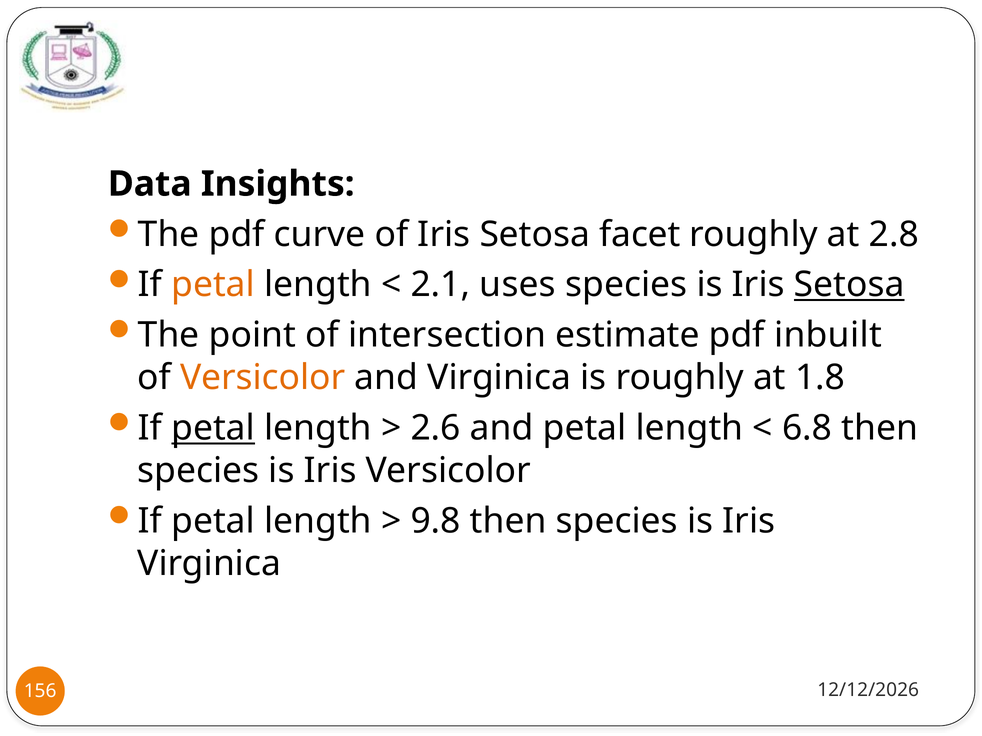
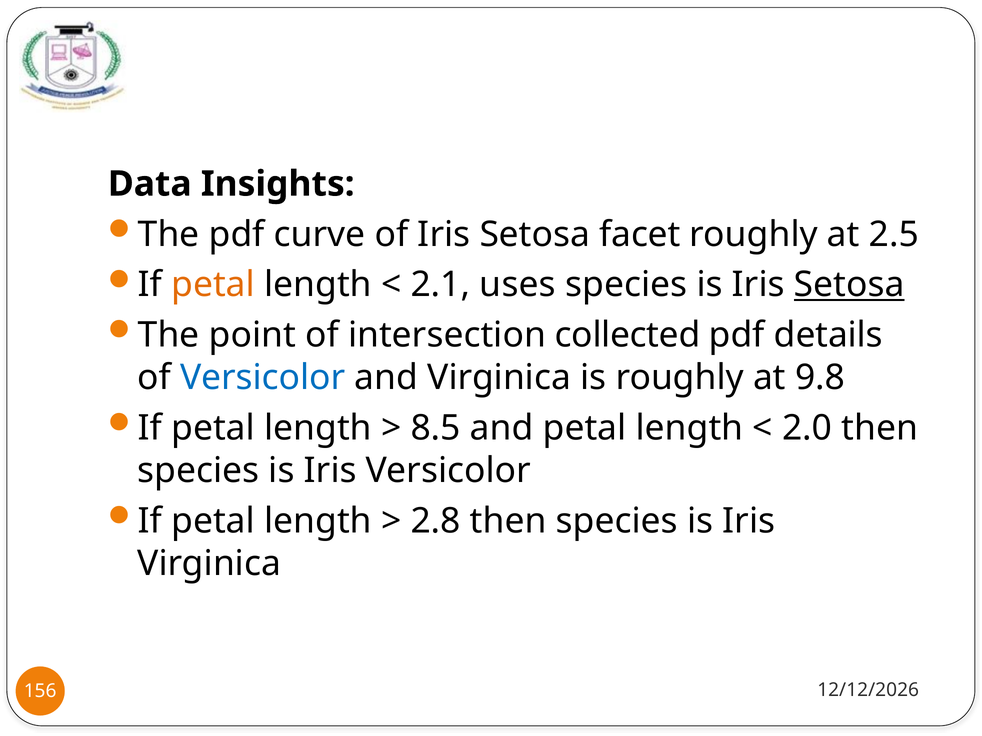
2.8: 2.8 -> 2.5
estimate: estimate -> collected
inbuilt: inbuilt -> details
Versicolor at (263, 378) colour: orange -> blue
1.8: 1.8 -> 9.8
petal at (213, 428) underline: present -> none
2.6: 2.6 -> 8.5
6.8: 6.8 -> 2.0
9.8: 9.8 -> 2.8
